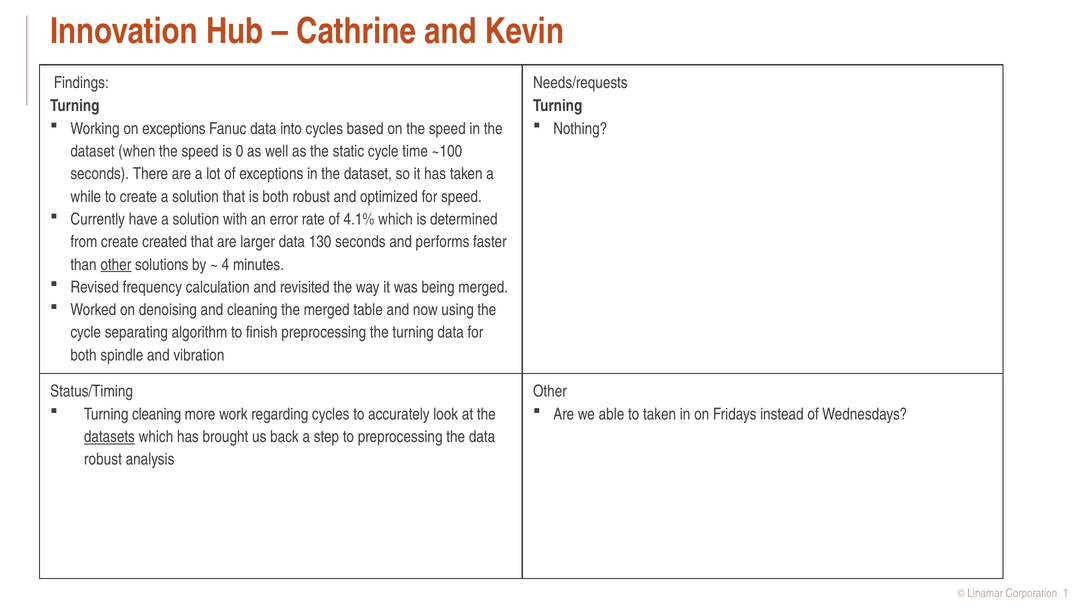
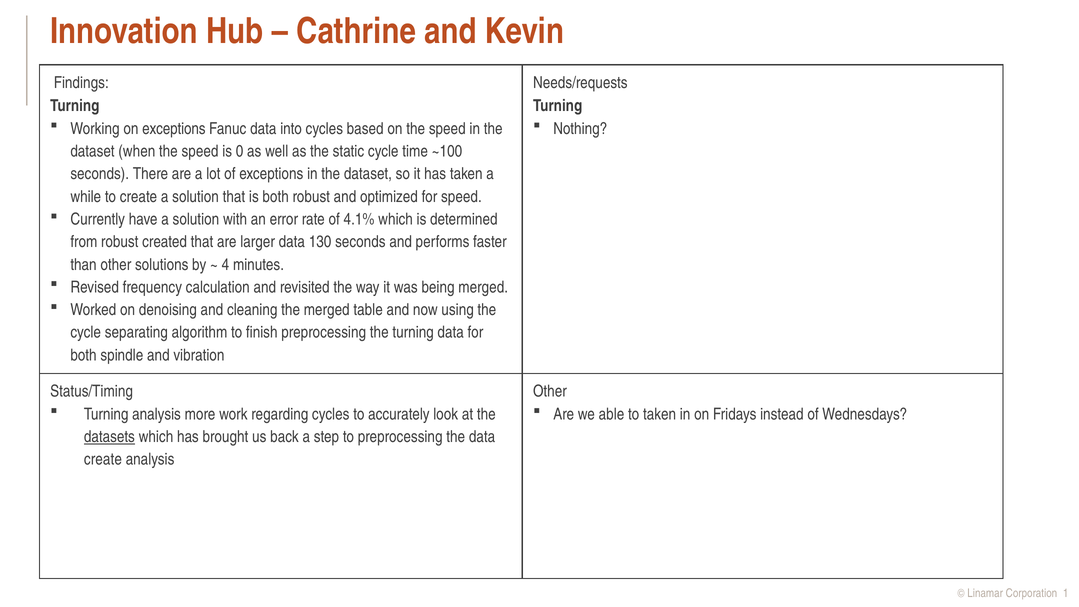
from create: create -> robust
other at (116, 265) underline: present -> none
Turning cleaning: cleaning -> analysis
robust at (103, 459): robust -> create
